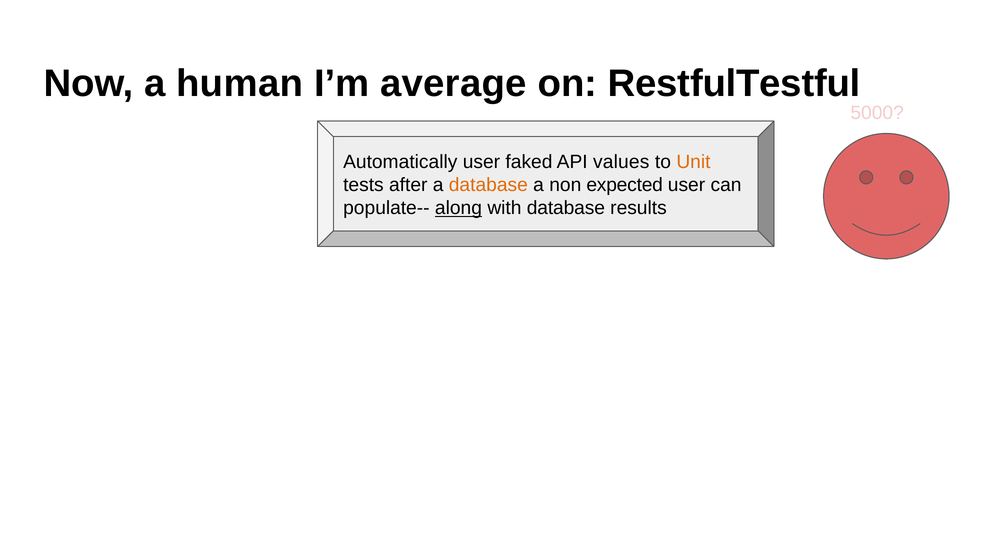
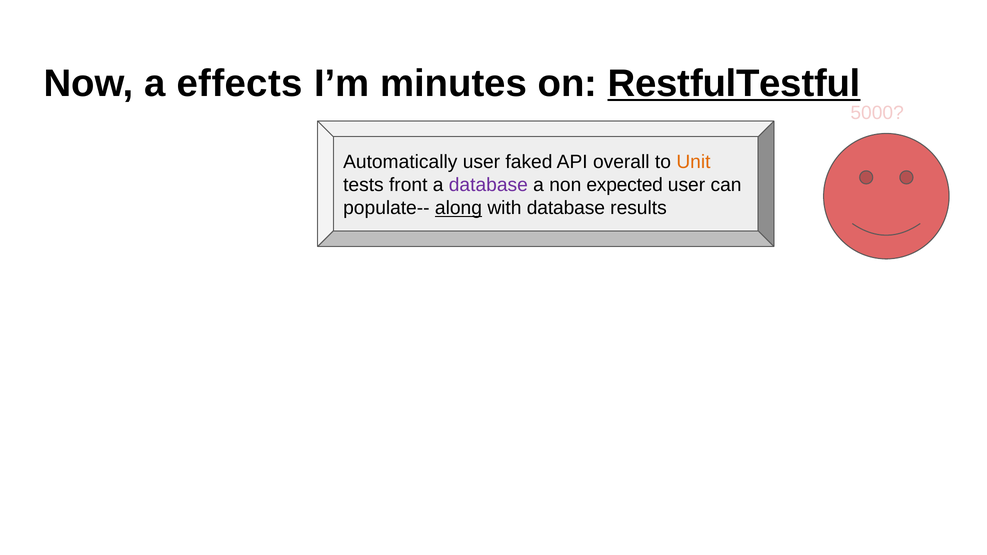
human: human -> effects
average: average -> minutes
RestfulTestful underline: none -> present
values: values -> overall
after: after -> front
database at (488, 185) colour: orange -> purple
